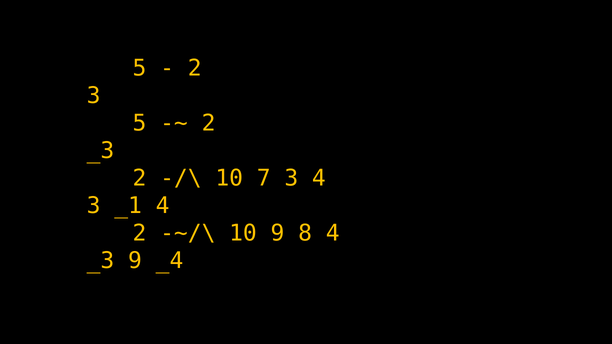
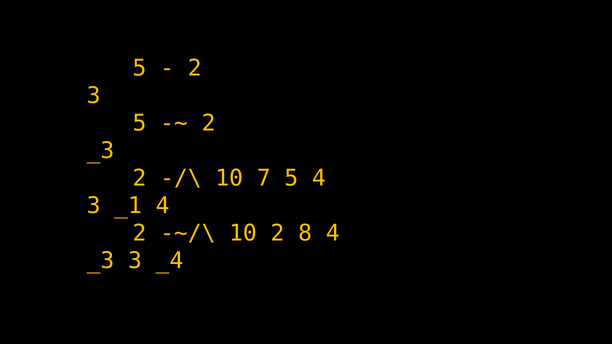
7 3: 3 -> 5
10 9: 9 -> 2
_3 9: 9 -> 3
